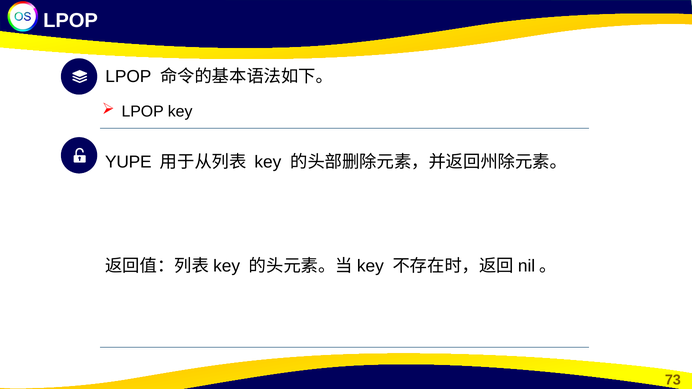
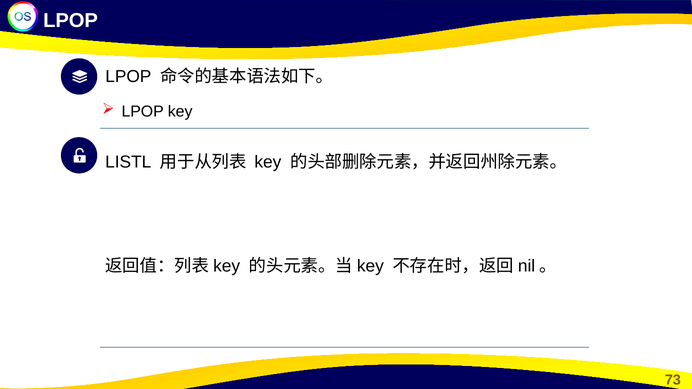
YUPE: YUPE -> LISTL
